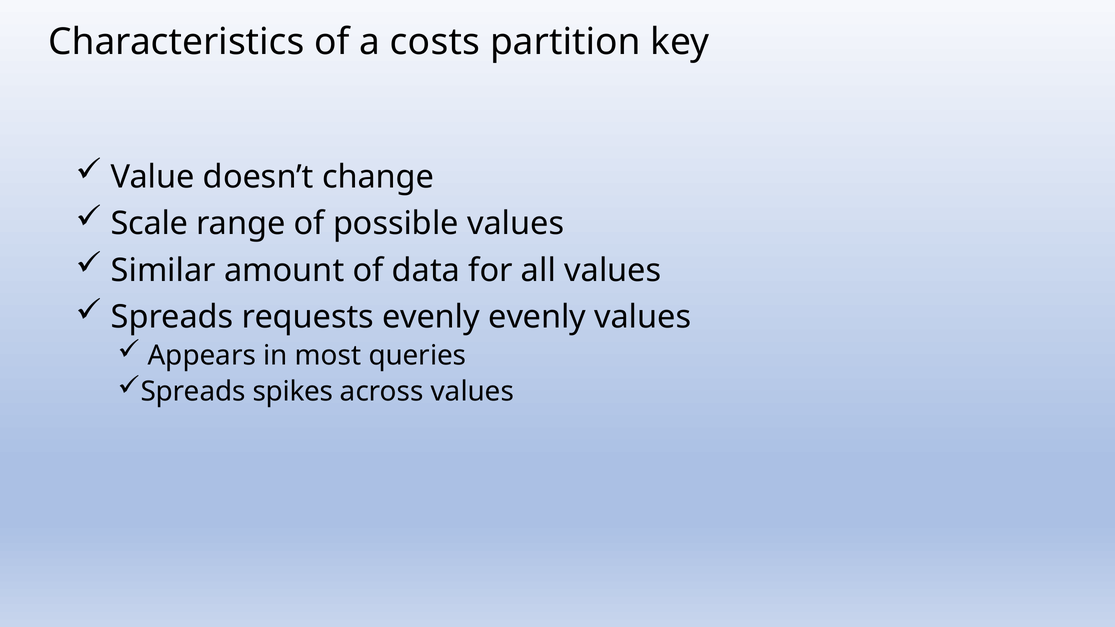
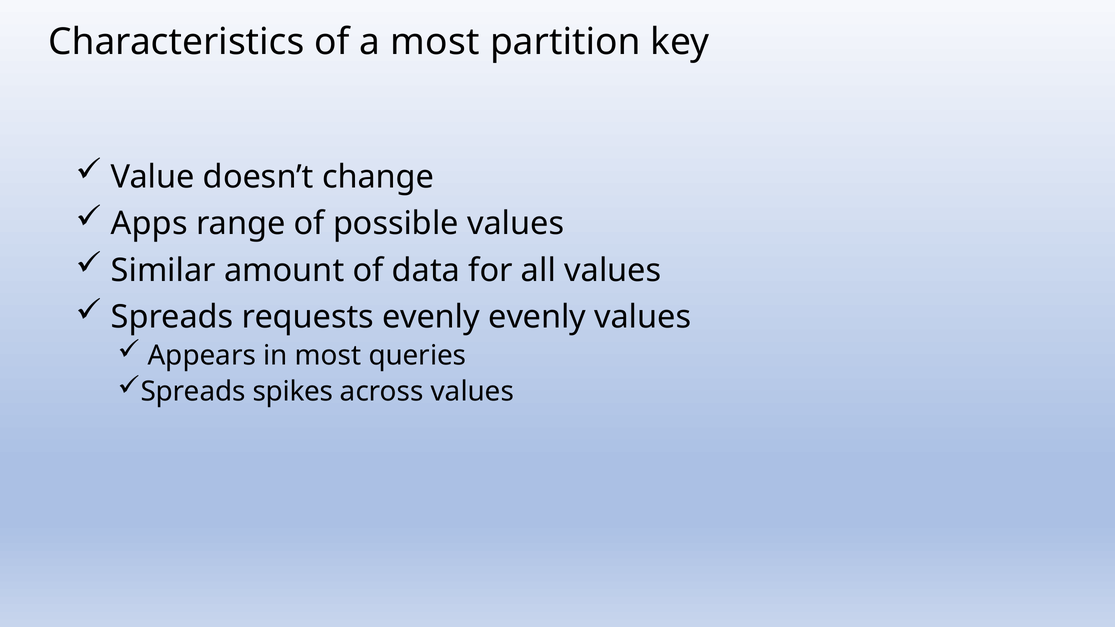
a costs: costs -> most
Scale: Scale -> Apps
